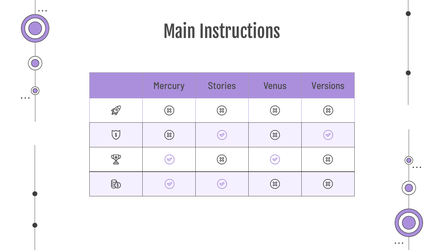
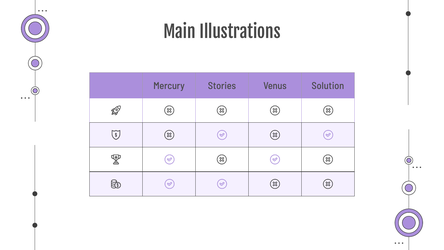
Instructions: Instructions -> Illustrations
Versions: Versions -> Solution
